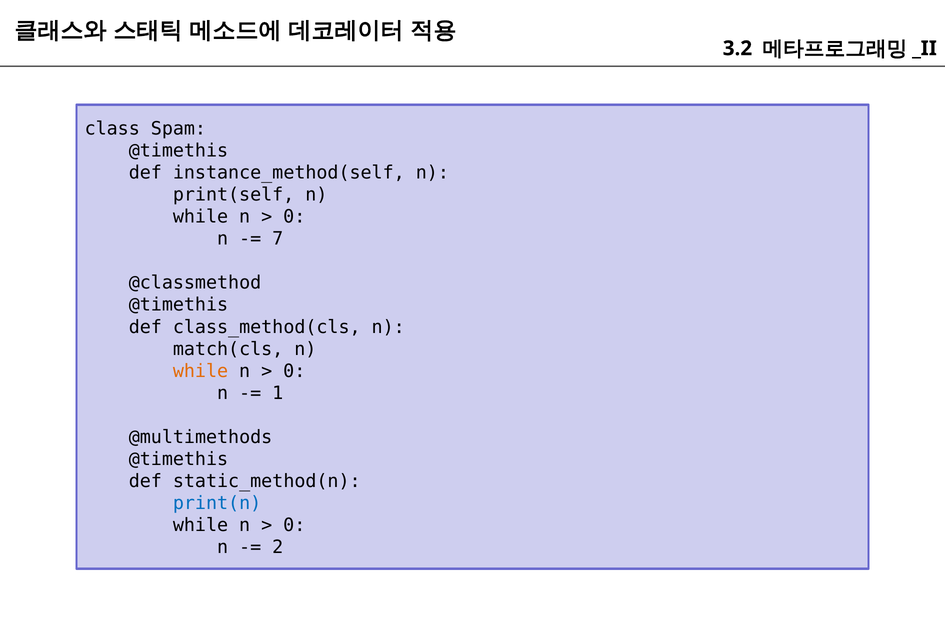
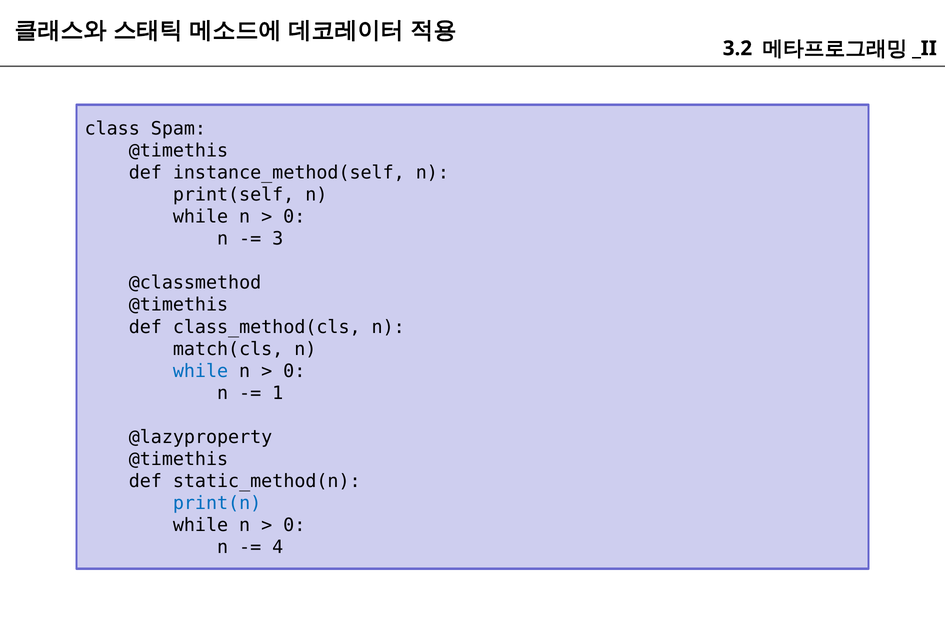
7: 7 -> 3
while at (201, 371) colour: orange -> blue
@multimethods: @multimethods -> @lazyproperty
2: 2 -> 4
